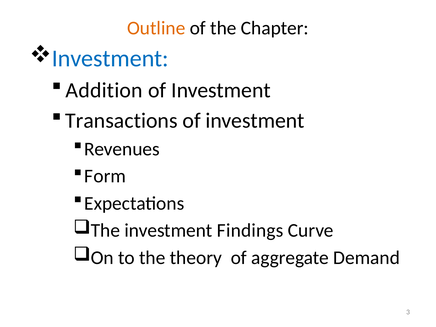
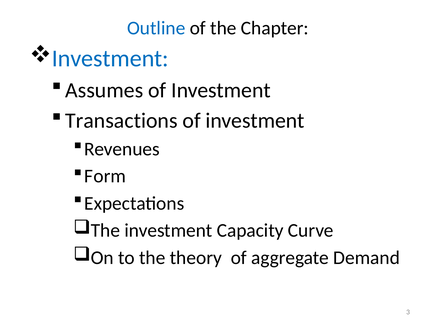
Outline colour: orange -> blue
Addition: Addition -> Assumes
Findings: Findings -> Capacity
